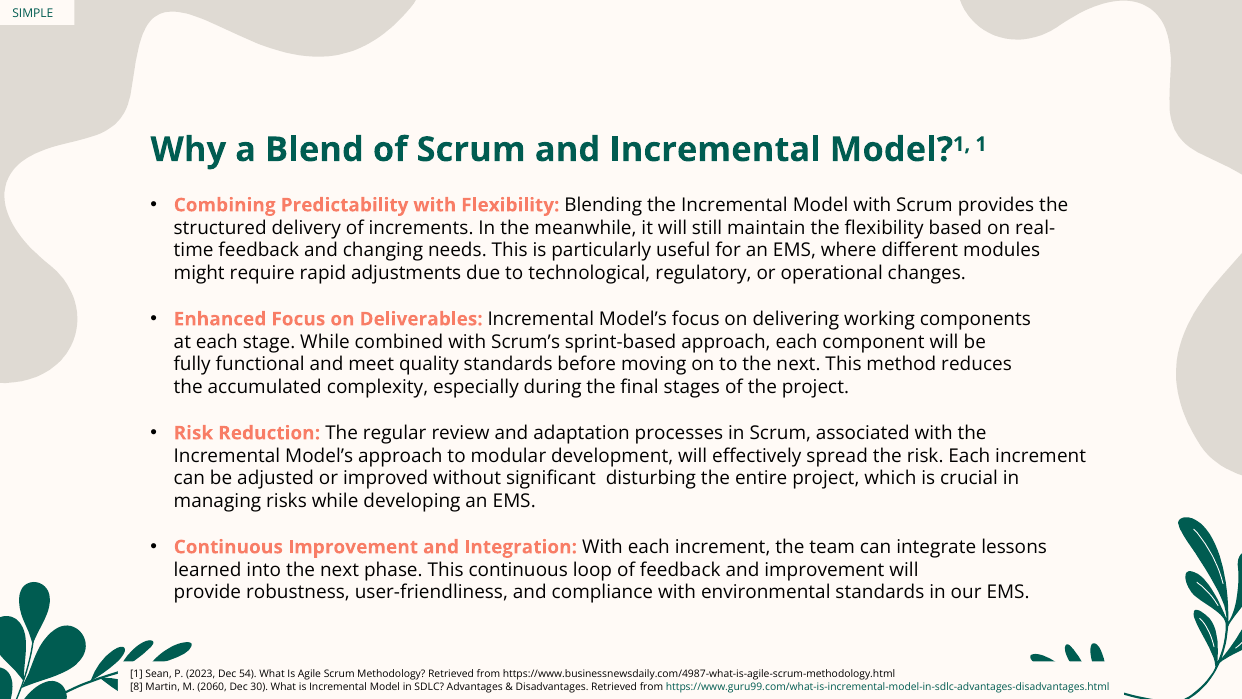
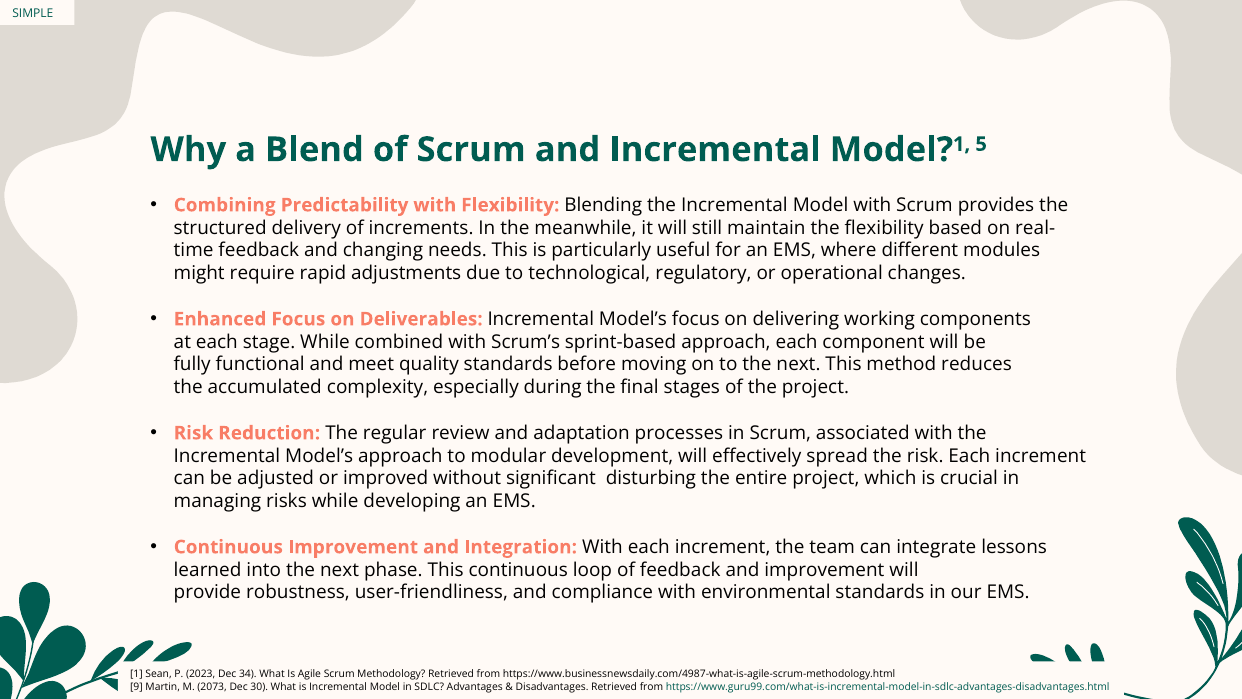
Model?1 1: 1 -> 5
54: 54 -> 34
8: 8 -> 9
2060: 2060 -> 2073
